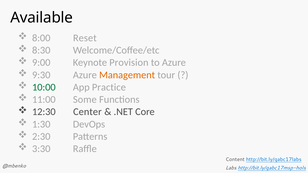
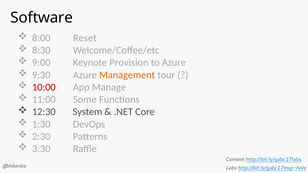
Available: Available -> Software
10:00 colour: green -> red
Practice: Practice -> Manage
Center: Center -> System
